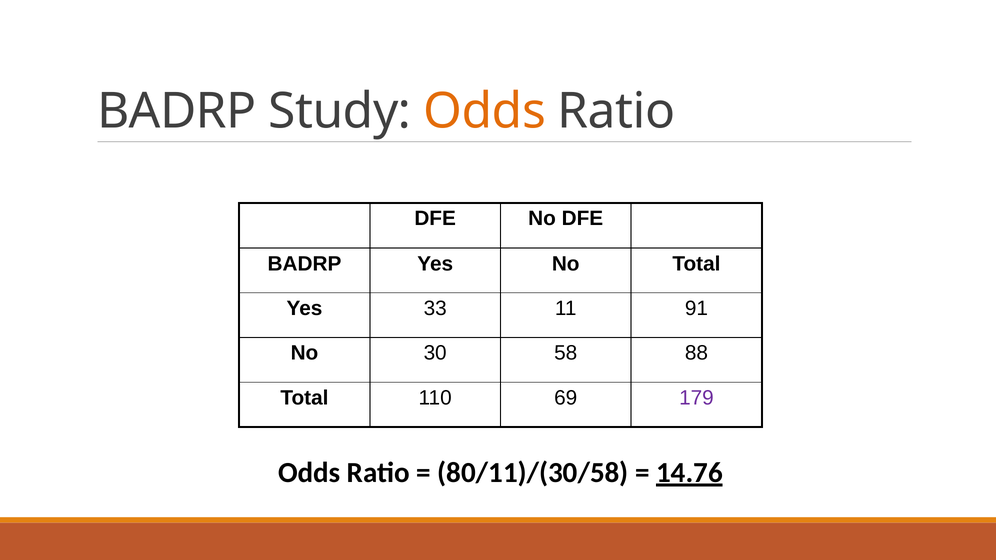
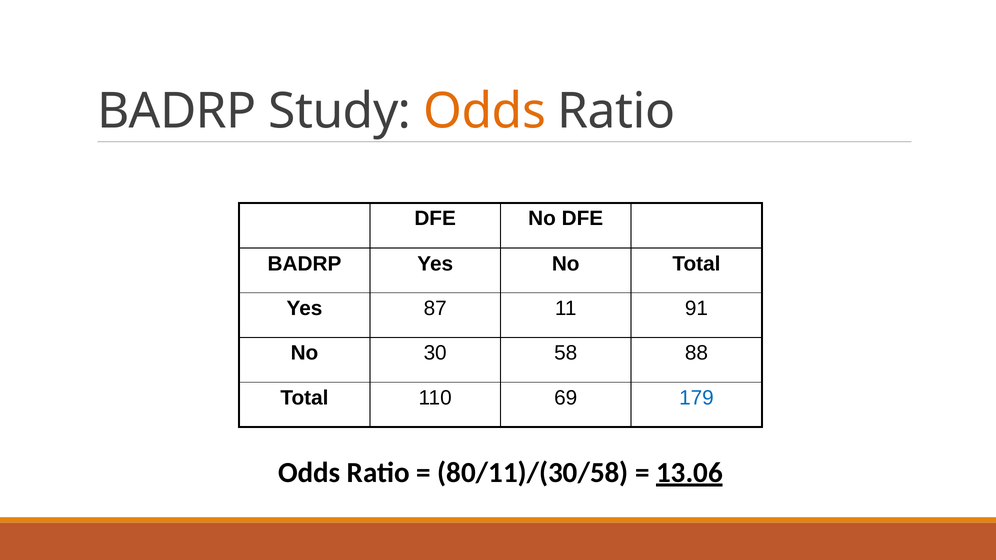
33: 33 -> 87
179 colour: purple -> blue
14.76: 14.76 -> 13.06
